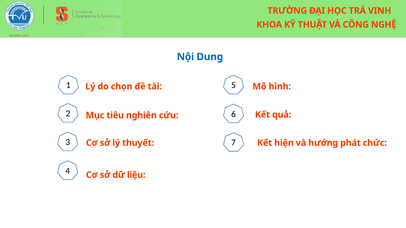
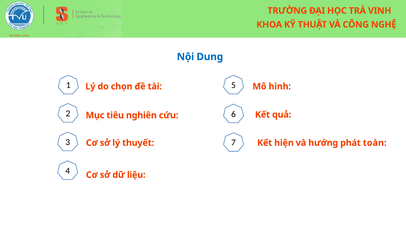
chức: chức -> toàn
